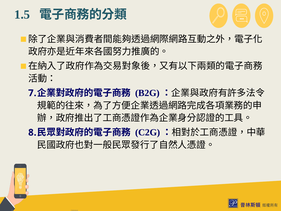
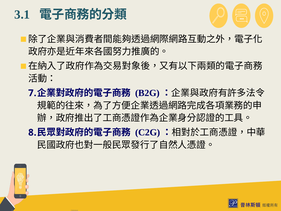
1.5: 1.5 -> 3.1
